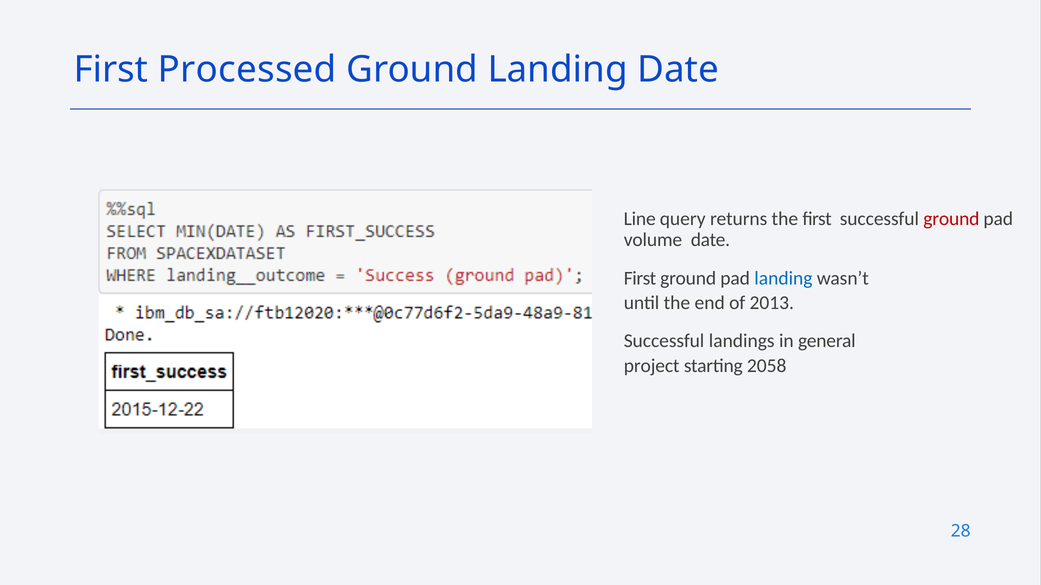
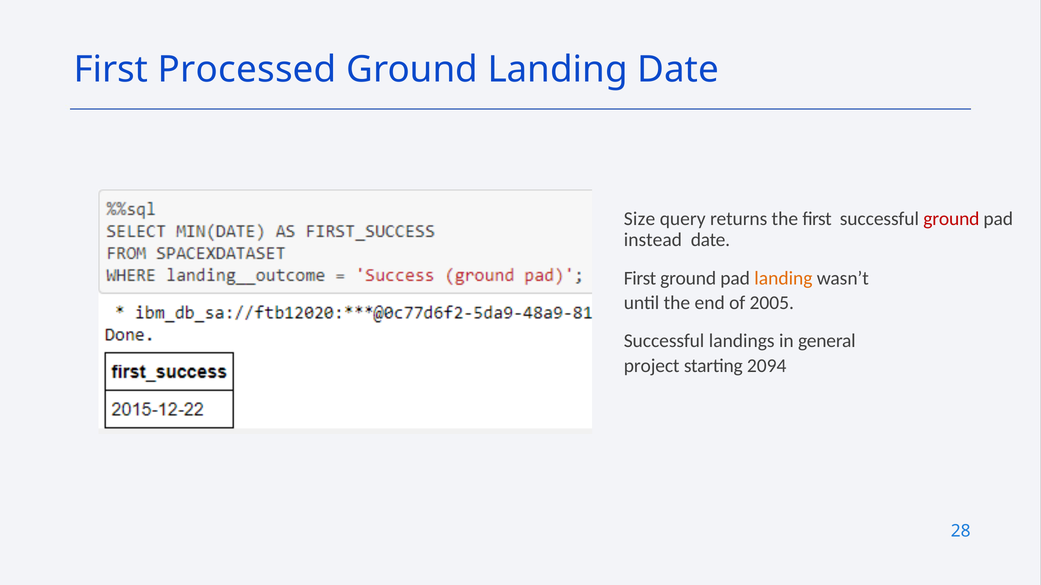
Line: Line -> Size
volume: volume -> instead
landing at (783, 278) colour: blue -> orange
2013: 2013 -> 2005
2058: 2058 -> 2094
